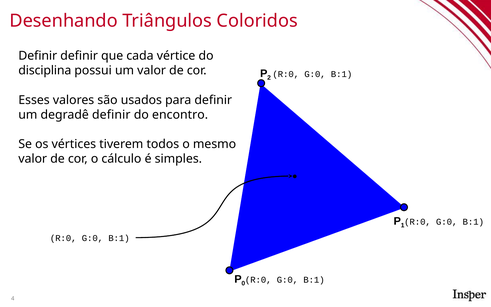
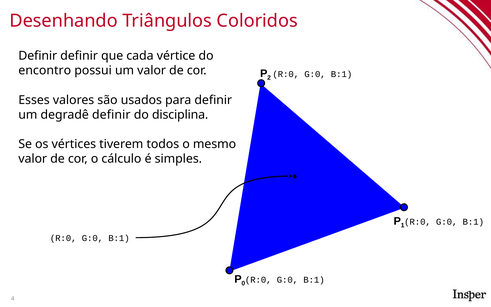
disciplina: disciplina -> encontro
encontro: encontro -> disciplina
